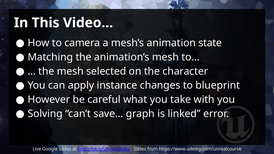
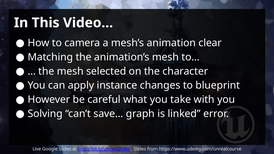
state: state -> clear
